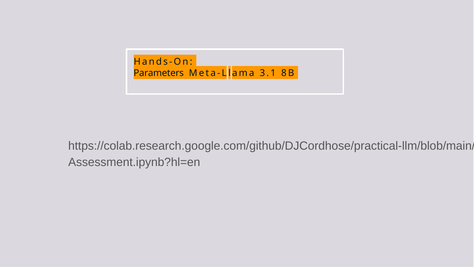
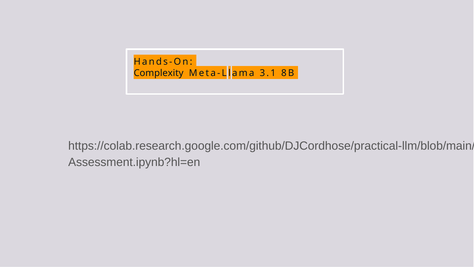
Parameters: Parameters -> Complexity
